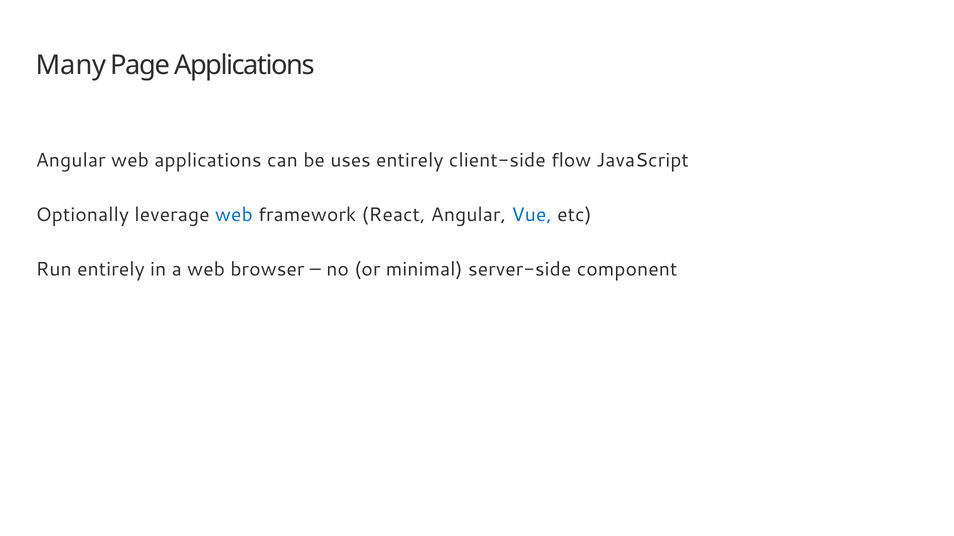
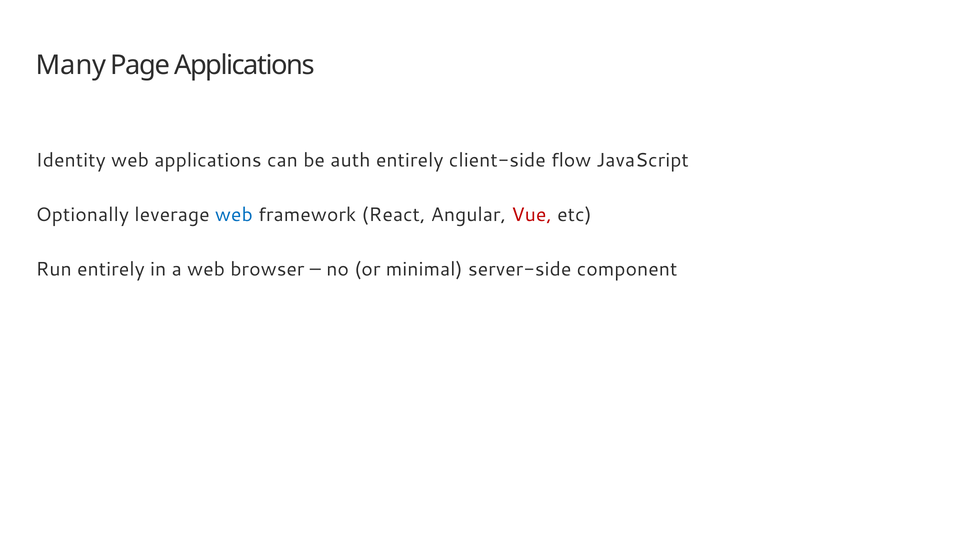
Angular at (71, 160): Angular -> Identity
uses: uses -> auth
Vue colour: blue -> red
